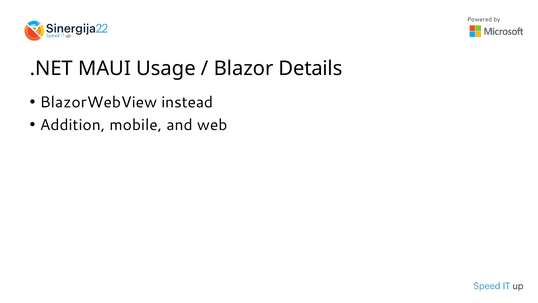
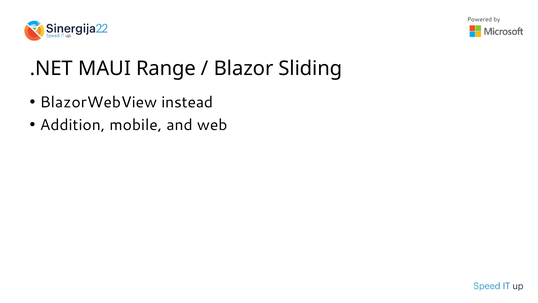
Usage: Usage -> Range
Details: Details -> Sliding
